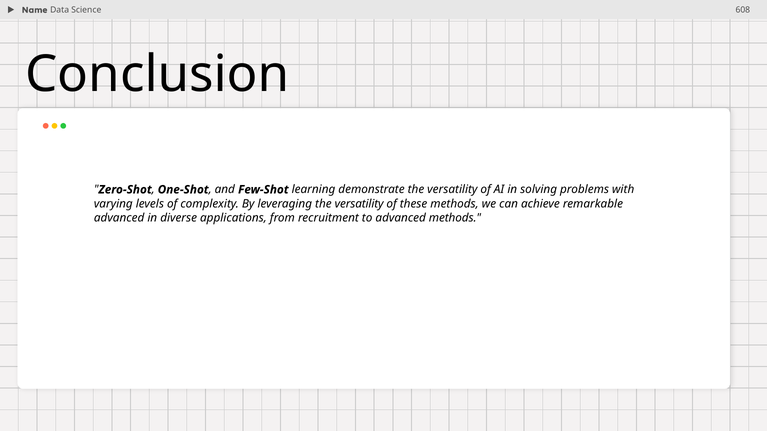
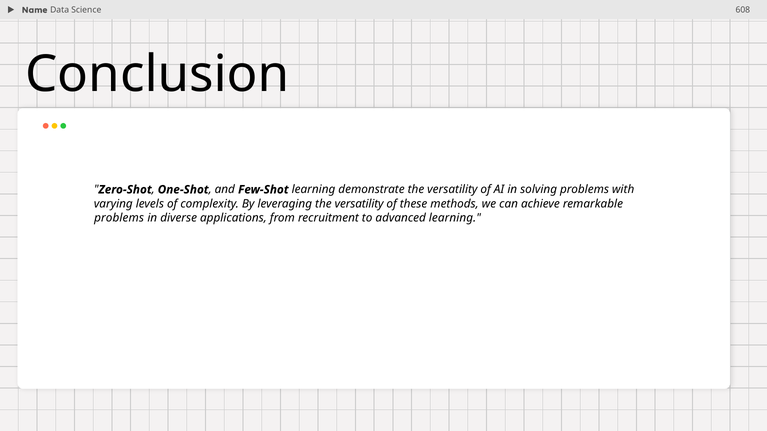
advanced at (119, 218): advanced -> problems
advanced methods: methods -> learning
